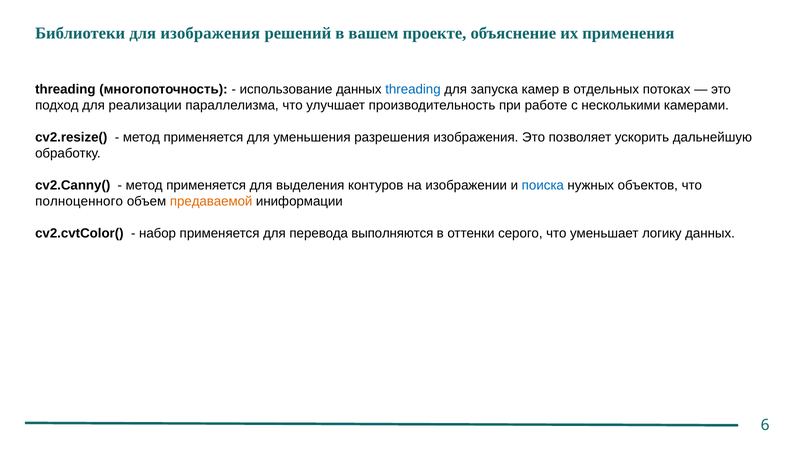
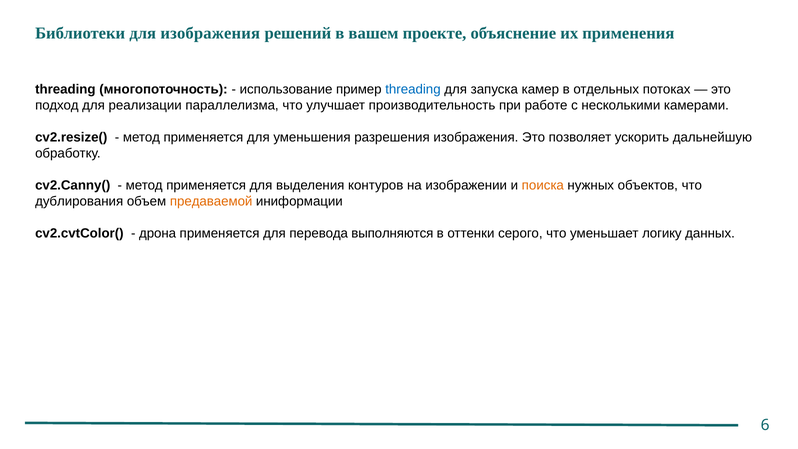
использование данных: данных -> пример
поиска colour: blue -> orange
полноценного: полноценного -> дублирования
набор: набор -> дрона
